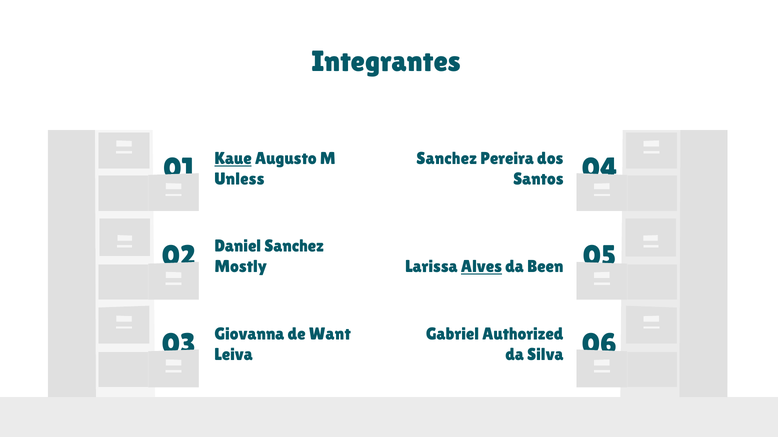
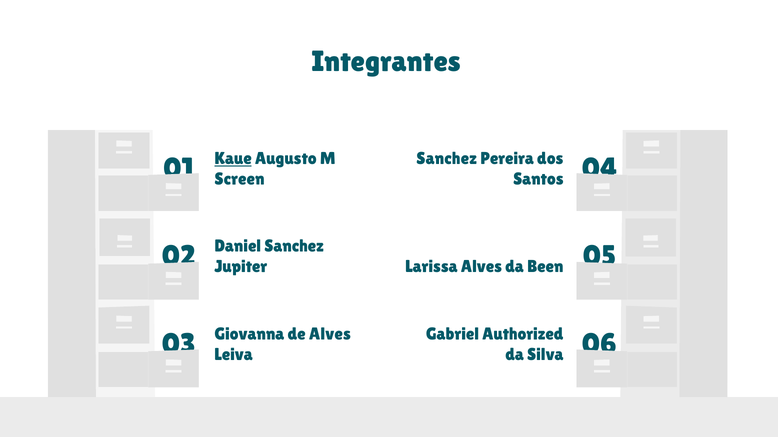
Unless: Unless -> Screen
Mostly: Mostly -> Jupiter
Alves at (481, 267) underline: present -> none
de Want: Want -> Alves
